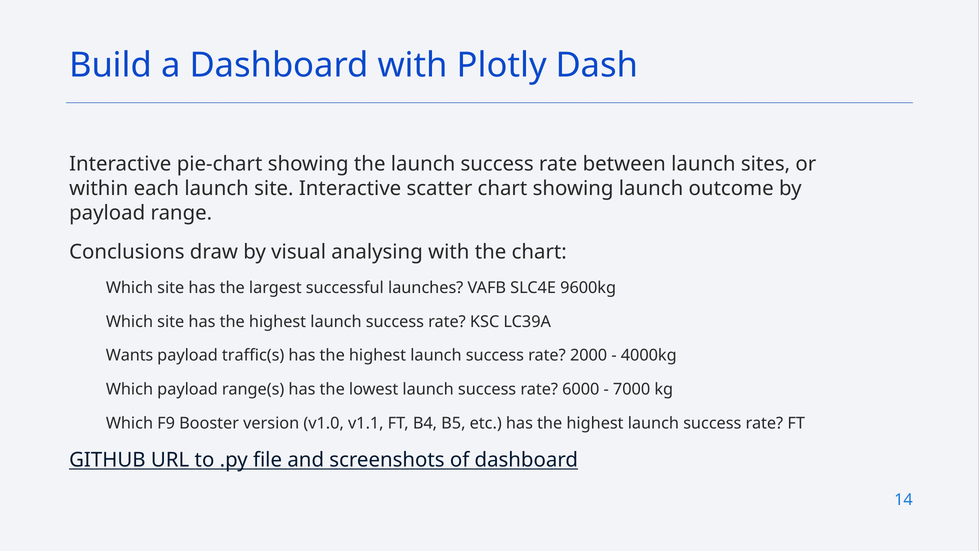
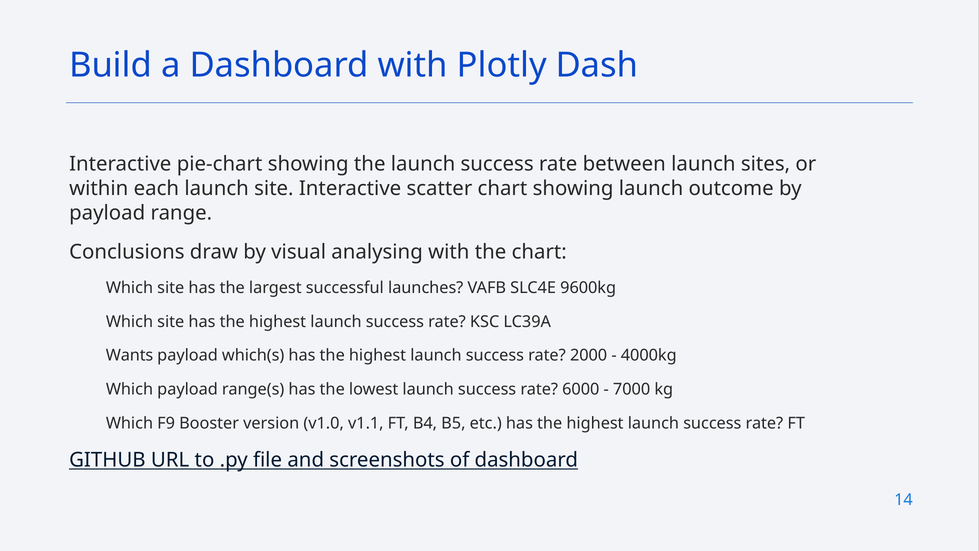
traffic(s: traffic(s -> which(s
